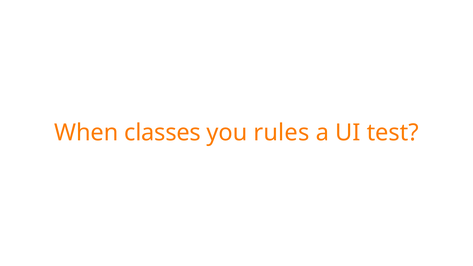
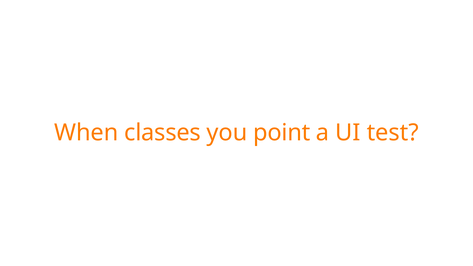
rules: rules -> point
